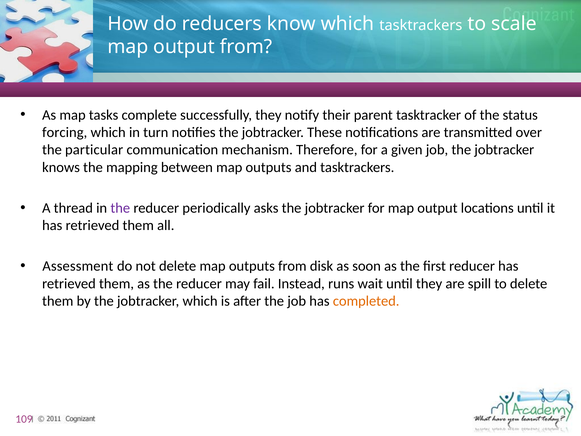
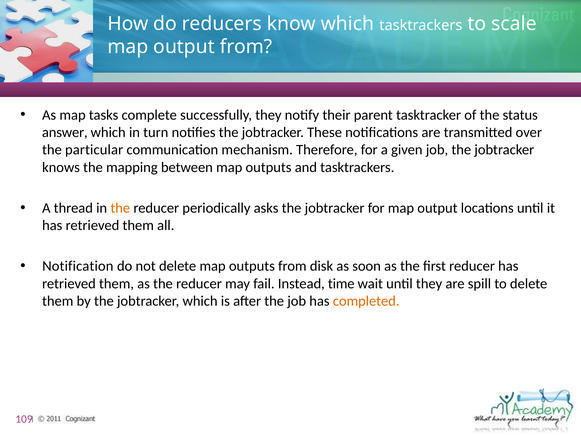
forcing: forcing -> answer
the at (120, 208) colour: purple -> orange
Assessment: Assessment -> Notification
runs: runs -> time
